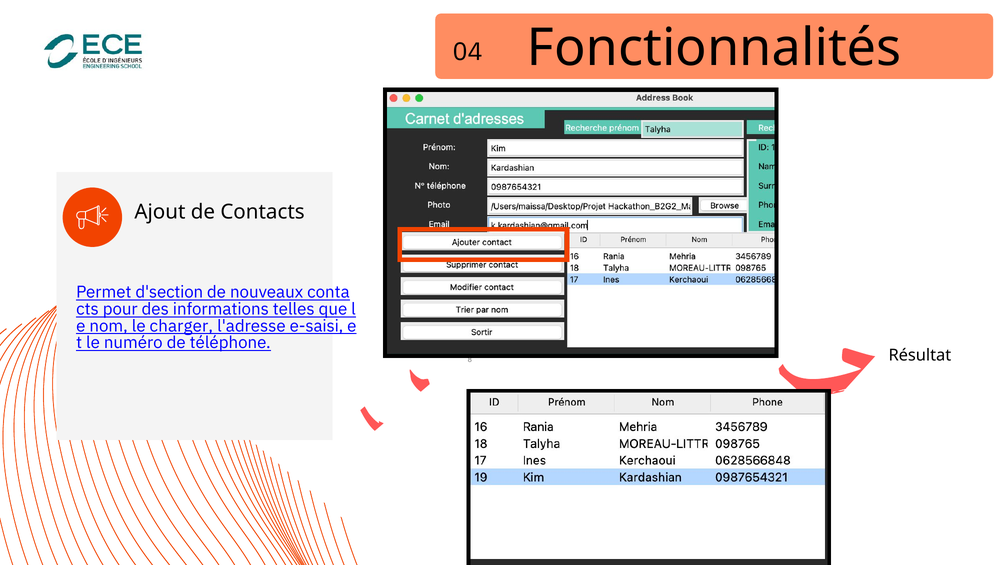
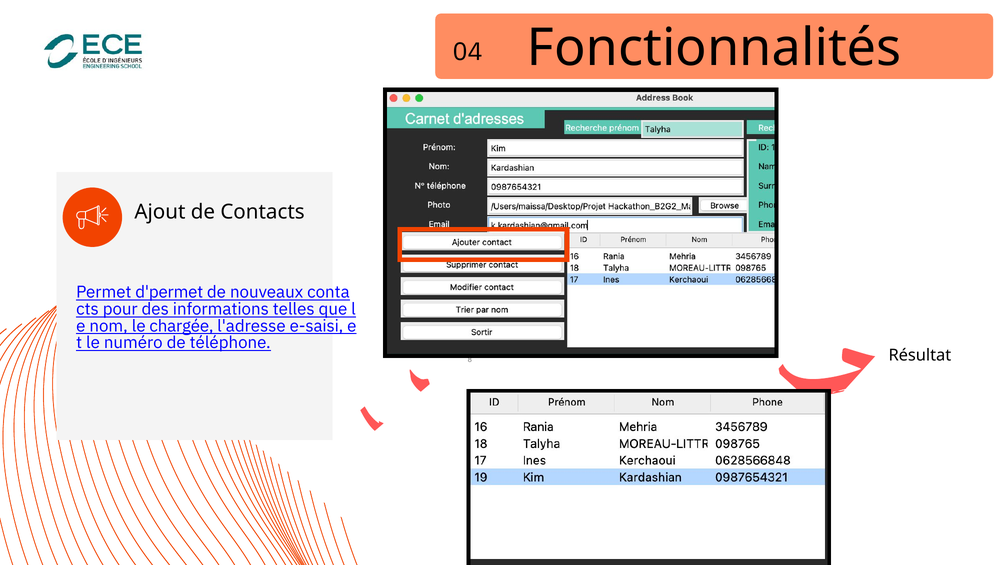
d'section: d'section -> d'permet
charger: charger -> chargée
